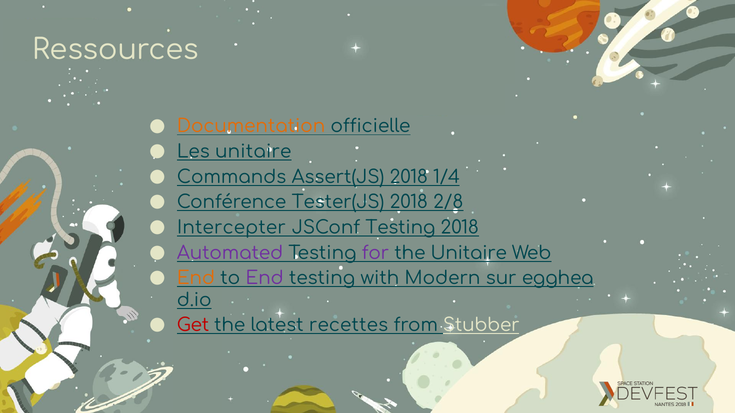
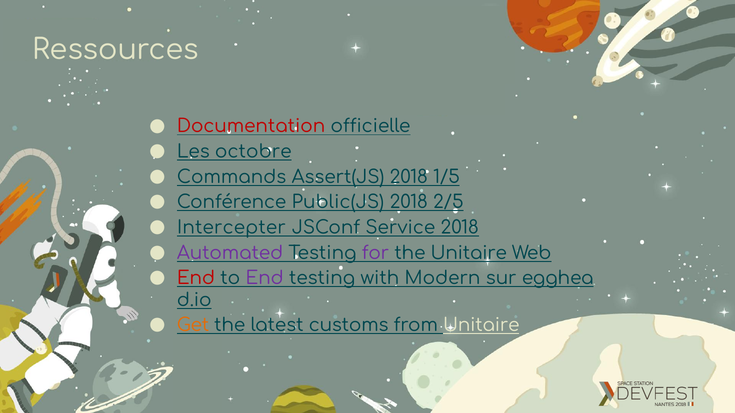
Documentation colour: orange -> red
Les unitaire: unitaire -> octobre
1/4: 1/4 -> 1/5
Tester(JS: Tester(JS -> Public(JS
2/8: 2/8 -> 2/5
JSConf Testing: Testing -> Service
End at (196, 279) colour: orange -> red
Get colour: red -> orange
recettes: recettes -> customs
from Stubber: Stubber -> Unitaire
